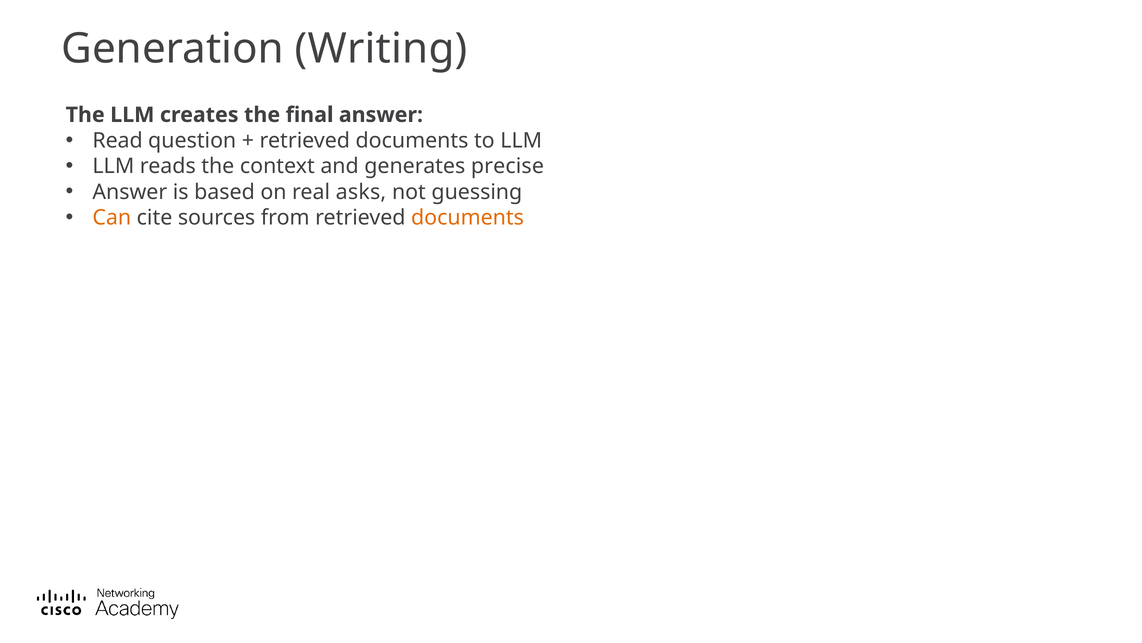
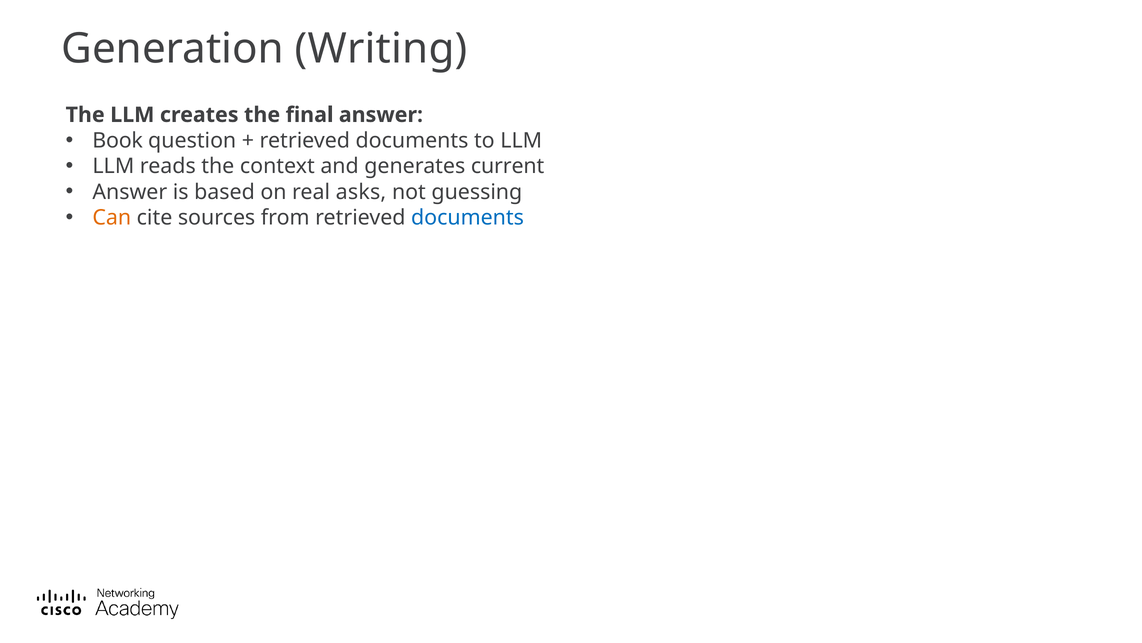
Read: Read -> Book
precise: precise -> current
documents at (468, 218) colour: orange -> blue
